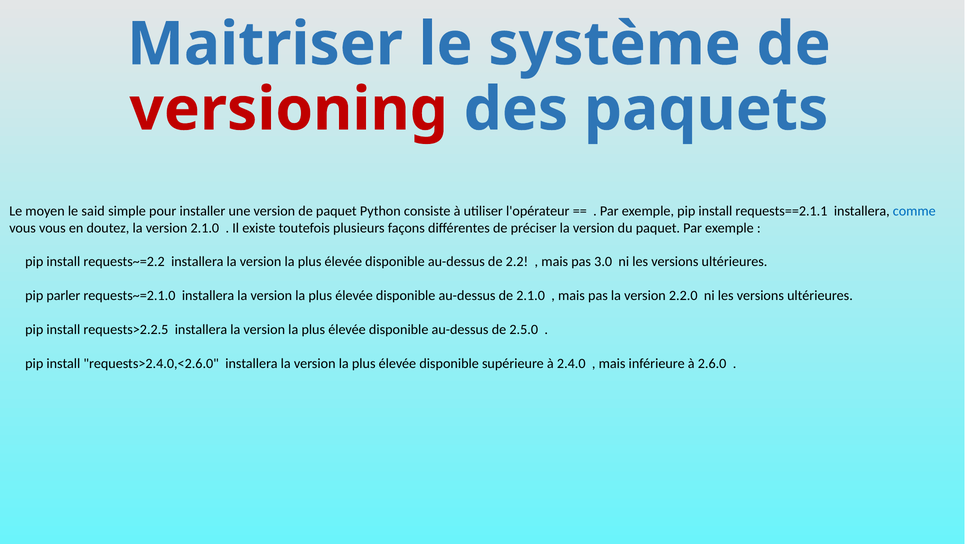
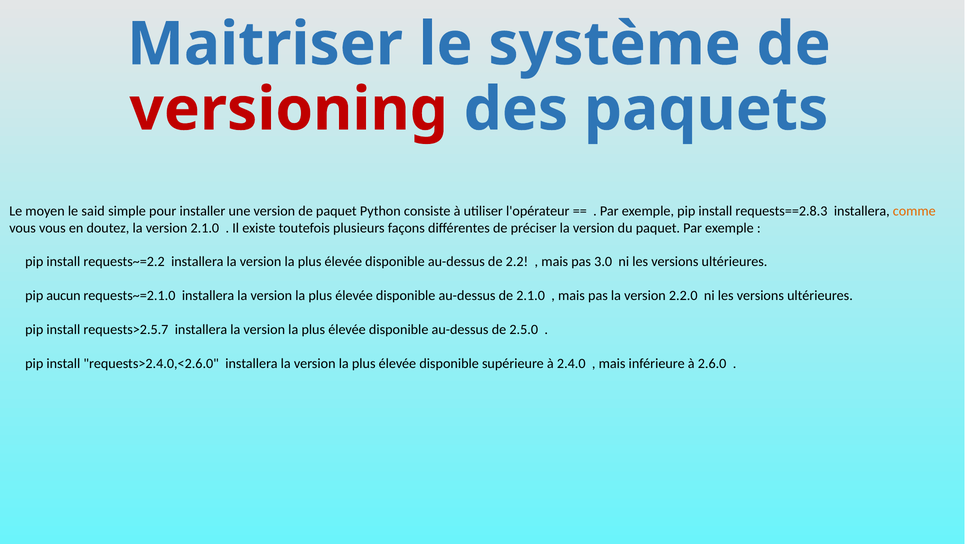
requests==2.1.1: requests==2.1.1 -> requests==2.8.3
comme colour: blue -> orange
parler: parler -> aucun
requests>2.2.5: requests>2.2.5 -> requests>2.5.7
